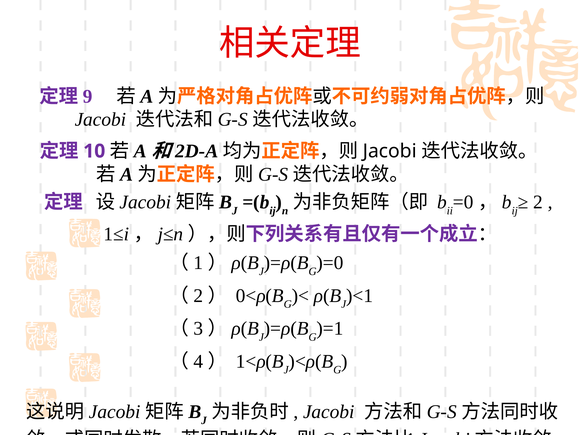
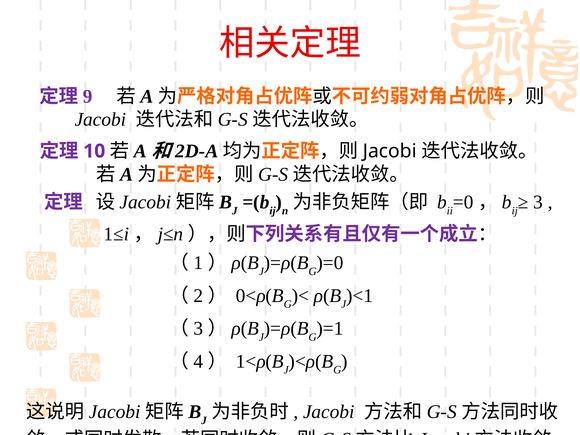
2: 2 -> 3
